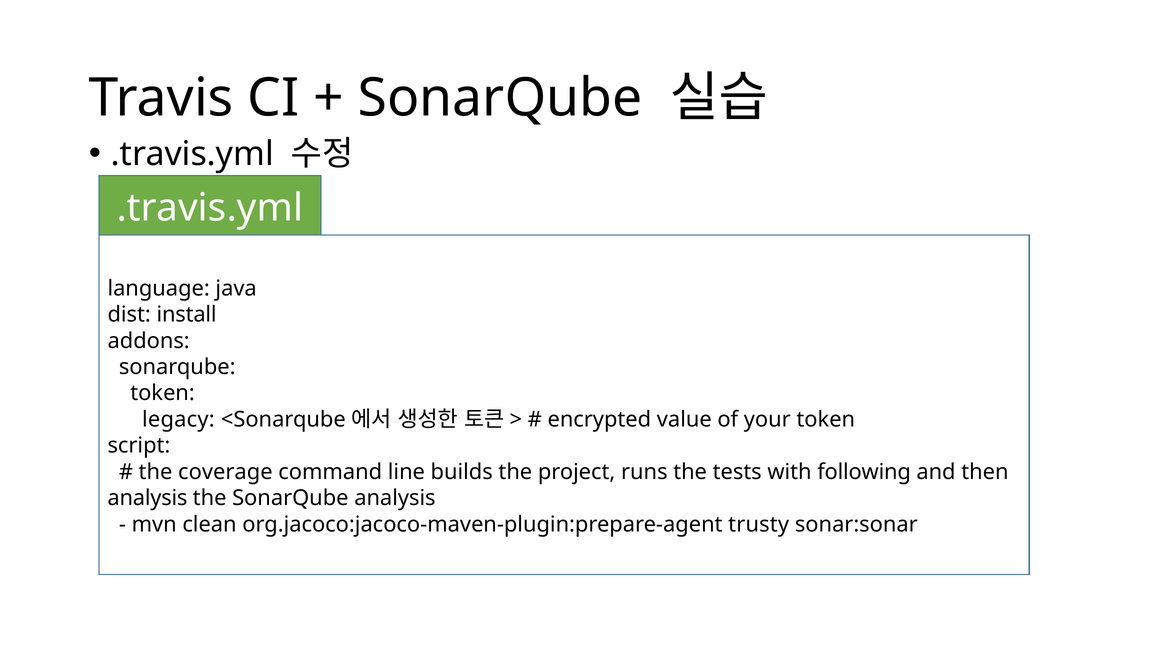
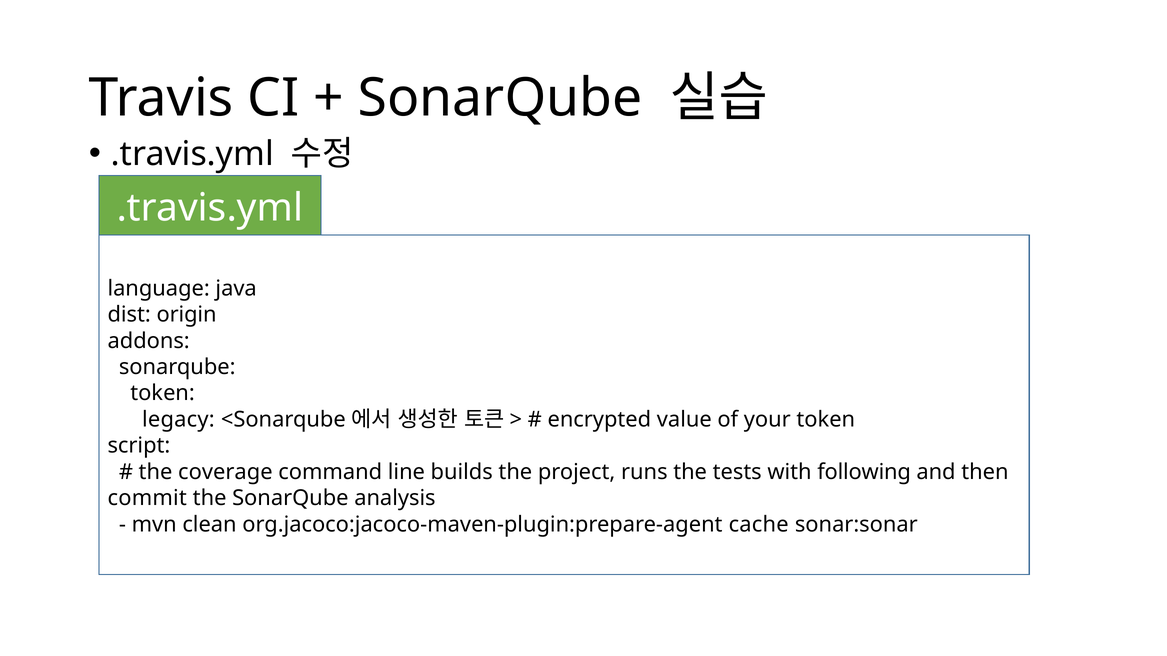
install: install -> origin
analysis at (147, 499): analysis -> commit
trusty: trusty -> cache
